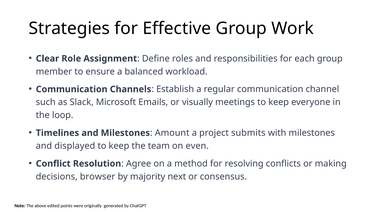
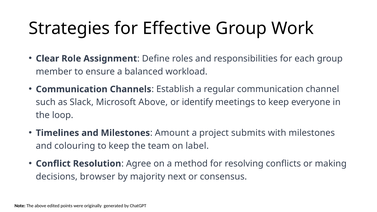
Microsoft Emails: Emails -> Above
visually: visually -> identify
displayed: displayed -> colouring
even: even -> label
